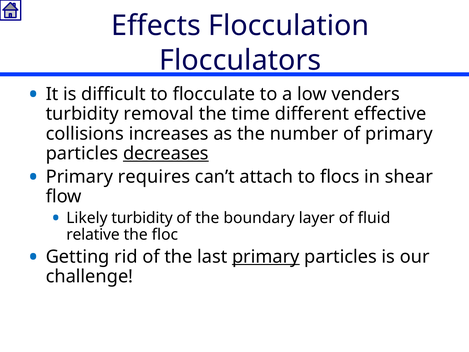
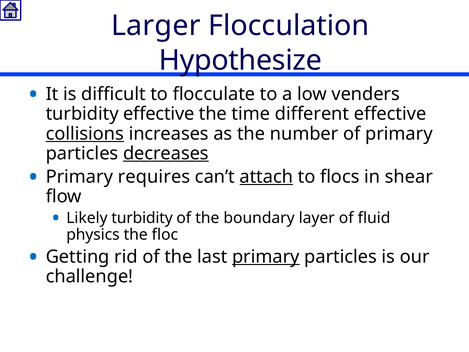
Effects: Effects -> Larger
Flocculators: Flocculators -> Hypothesize
turbidity removal: removal -> effective
collisions underline: none -> present
attach underline: none -> present
relative: relative -> physics
